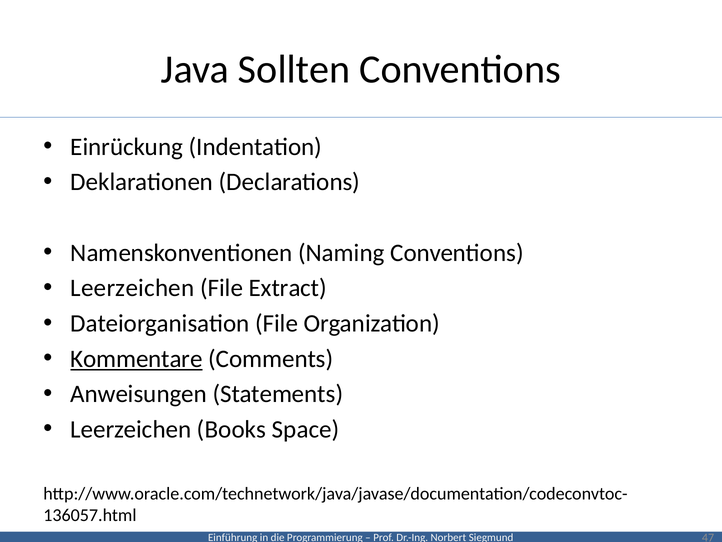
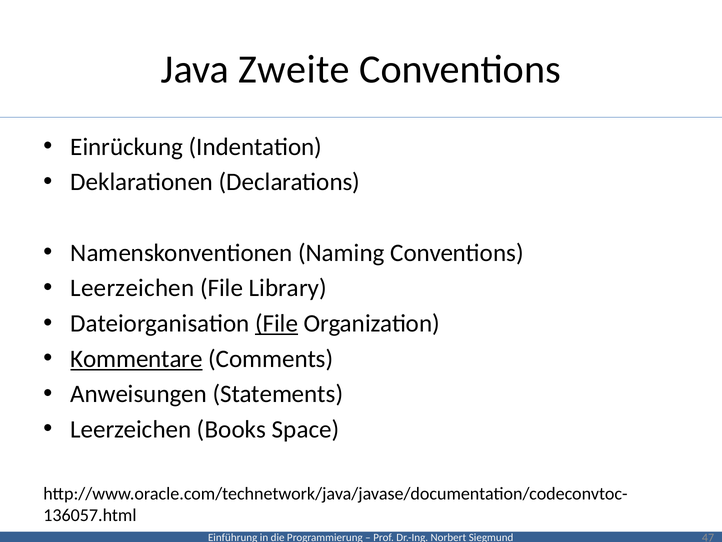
Sollten: Sollten -> Zweite
Extract: Extract -> Library
File at (277, 323) underline: none -> present
